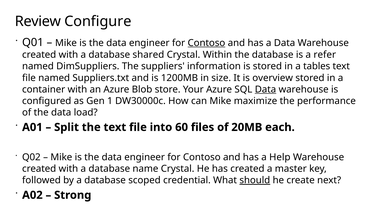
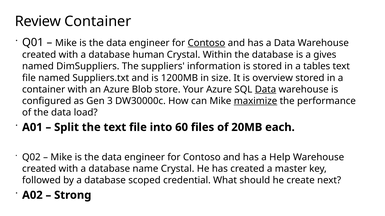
Review Configure: Configure -> Container
shared: shared -> human
refer: refer -> gives
1: 1 -> 3
maximize underline: none -> present
should underline: present -> none
